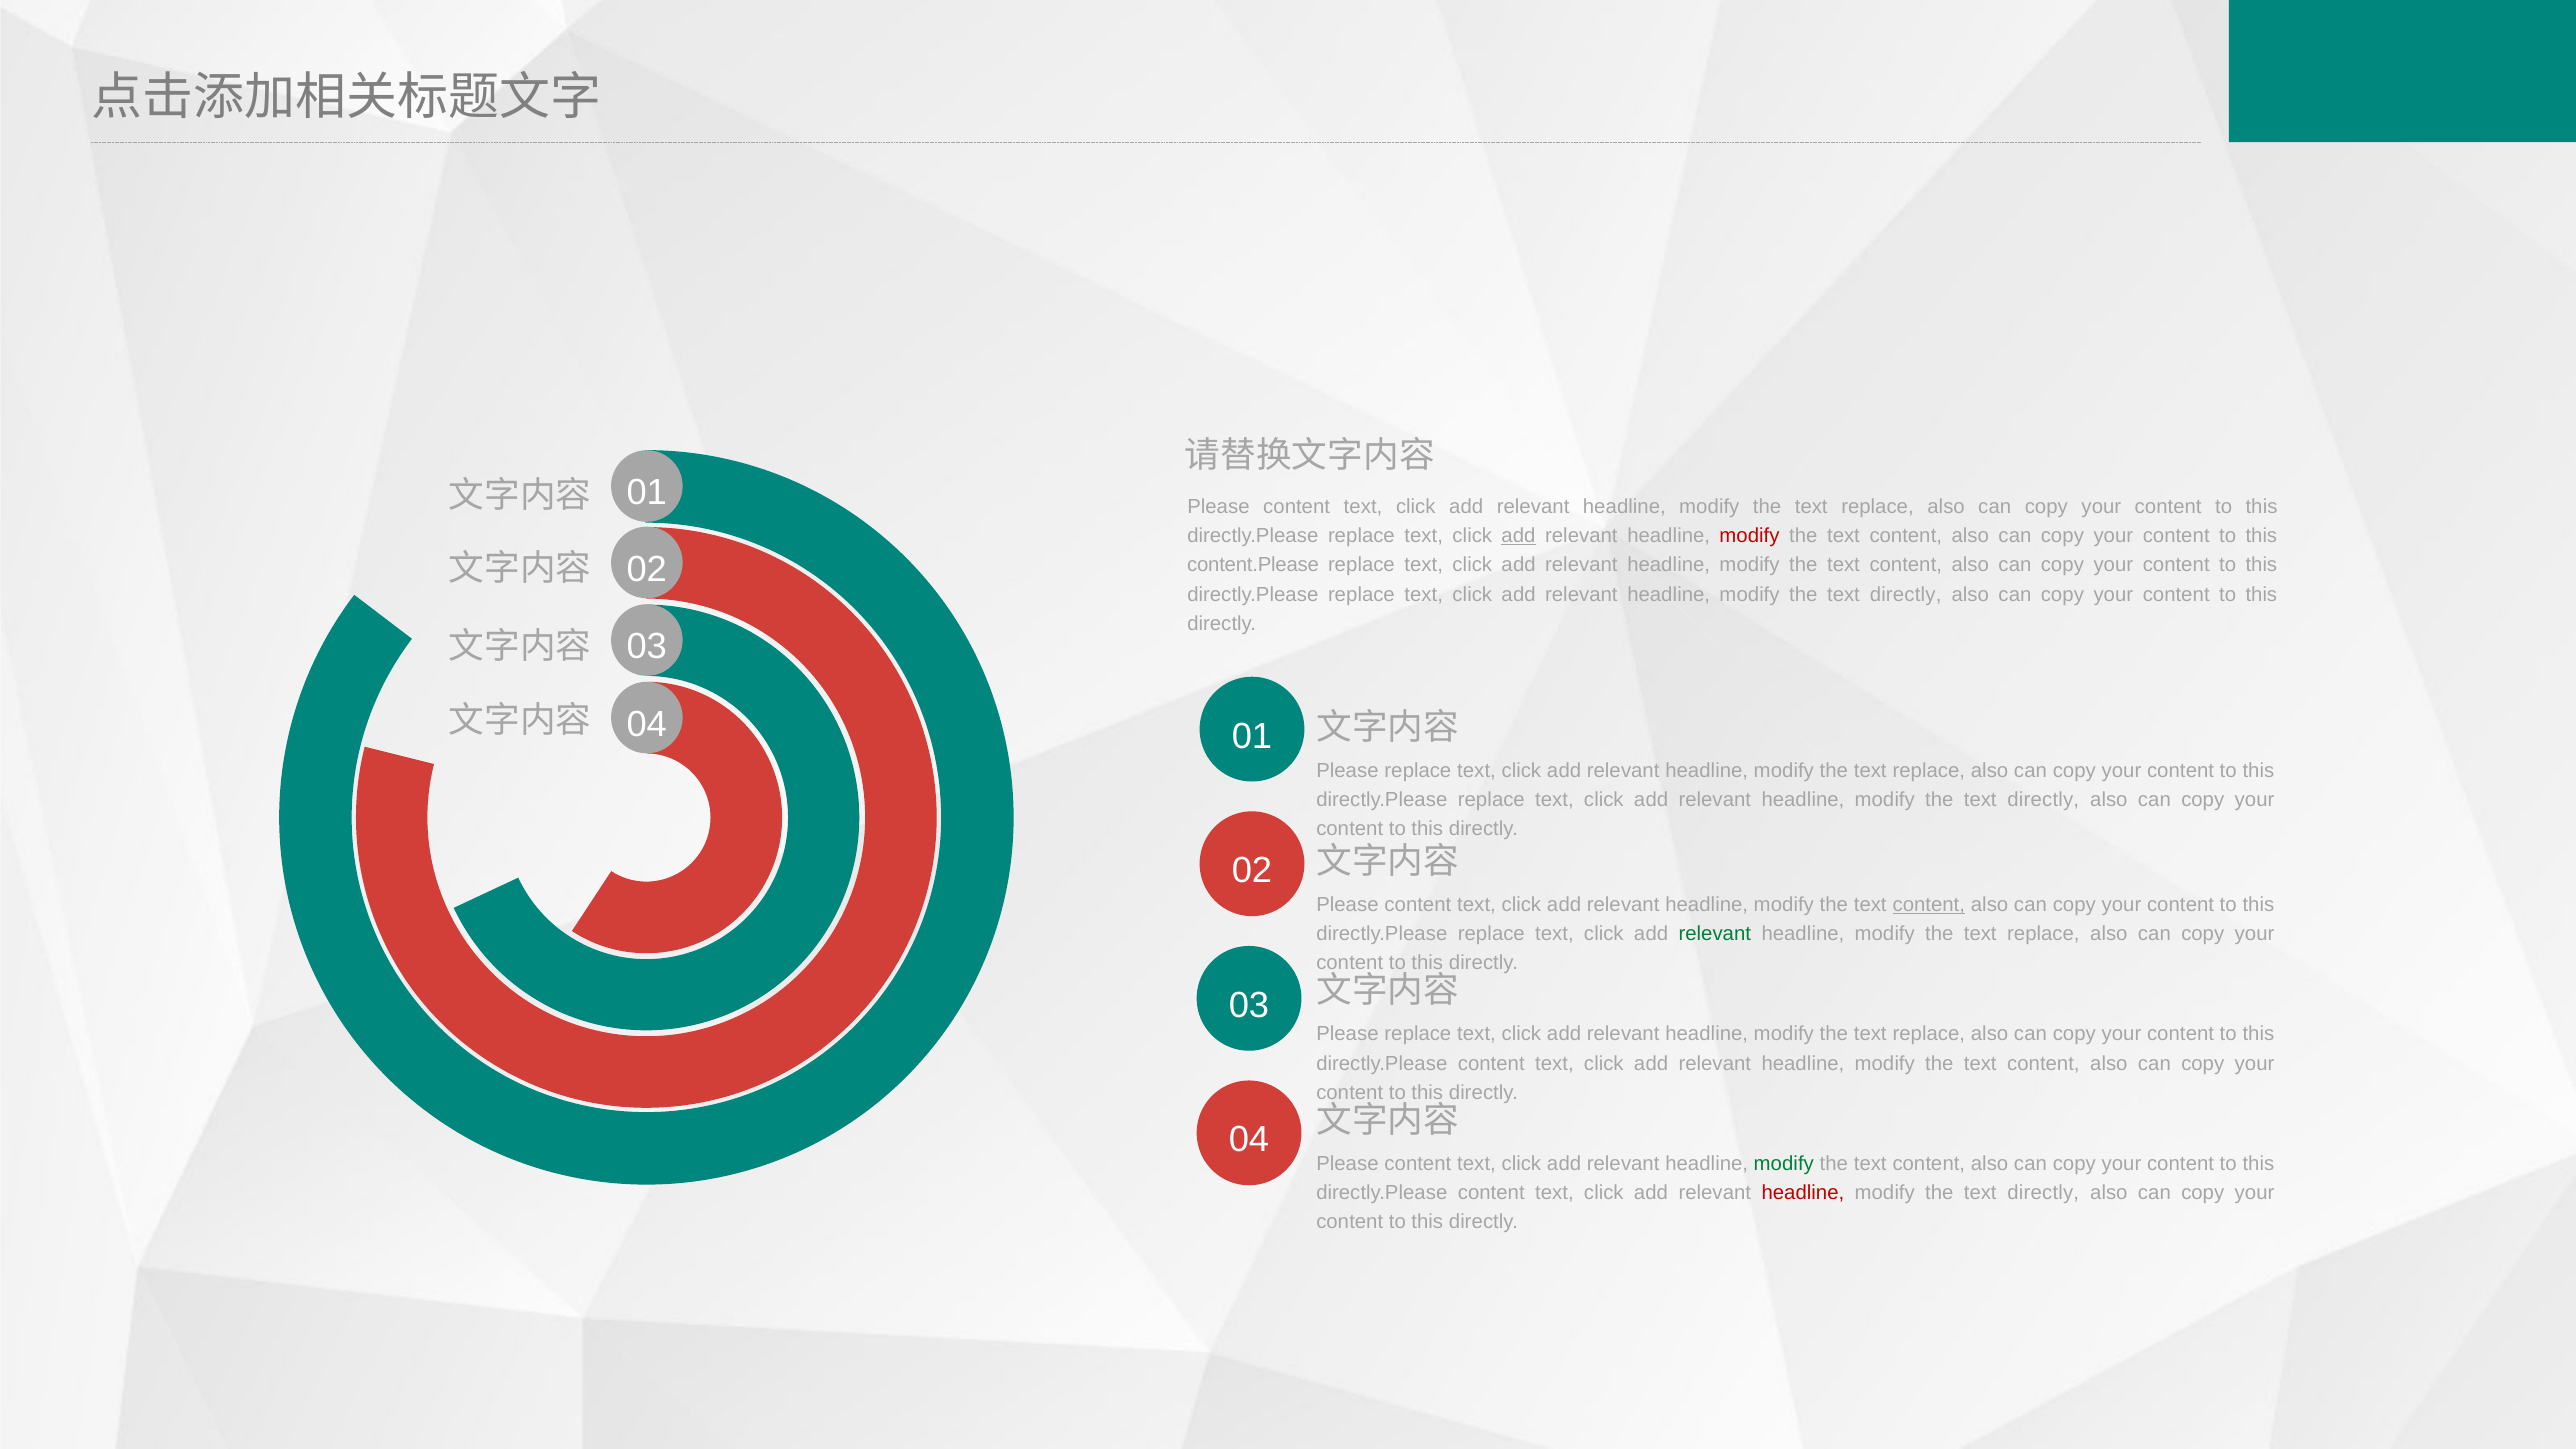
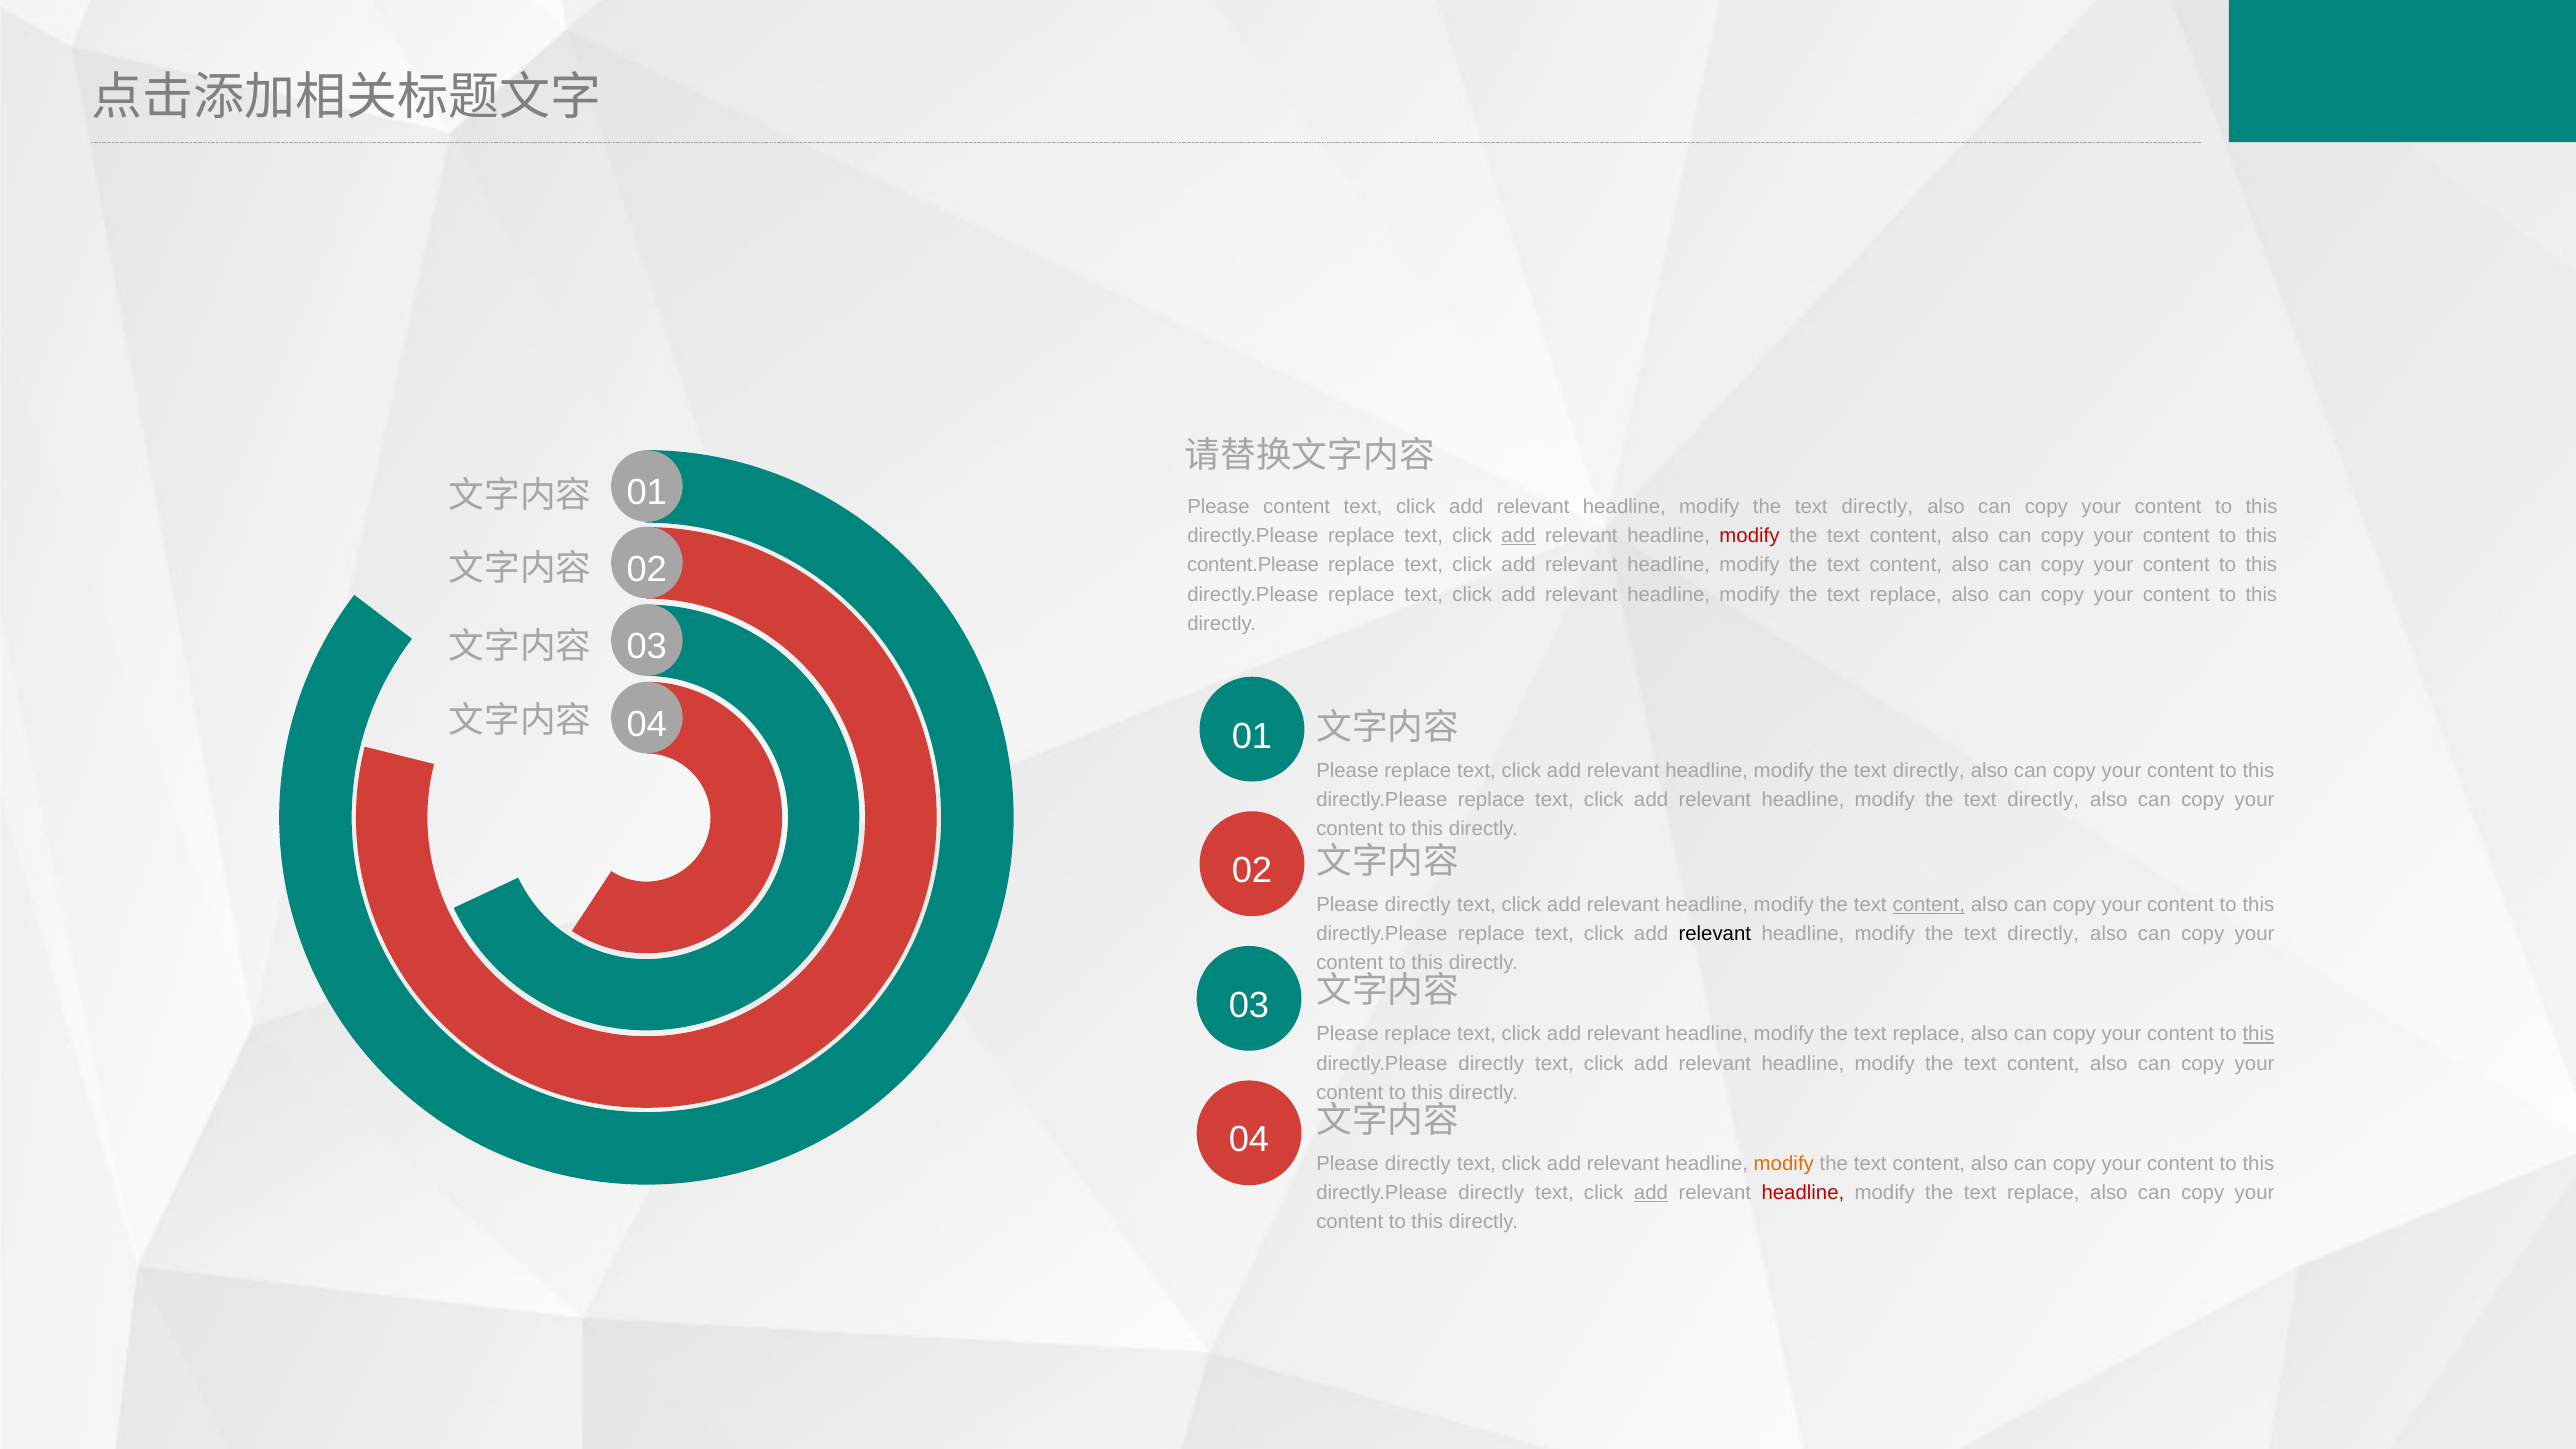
replace at (1878, 507): replace -> directly
directly at (1906, 594): directly -> replace
replace at (1929, 771): replace -> directly
content at (1418, 905): content -> directly
relevant at (1715, 934) colour: green -> black
replace at (2043, 934): replace -> directly
this at (2258, 1034) underline: none -> present
content at (1491, 1063): content -> directly
content at (1418, 1164): content -> directly
modify at (1784, 1164) colour: green -> orange
content at (1491, 1193): content -> directly
add at (1651, 1193) underline: none -> present
directly at (2043, 1193): directly -> replace
